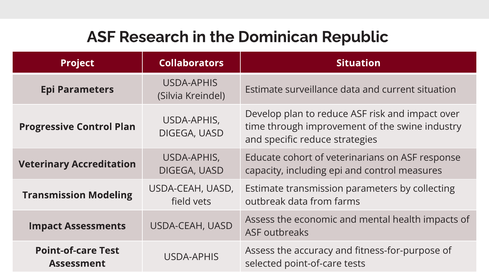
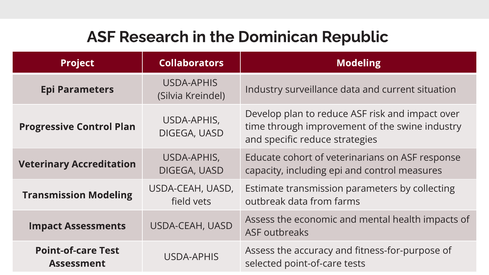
Collaborators Situation: Situation -> Modeling
Estimate at (264, 90): Estimate -> Industry
